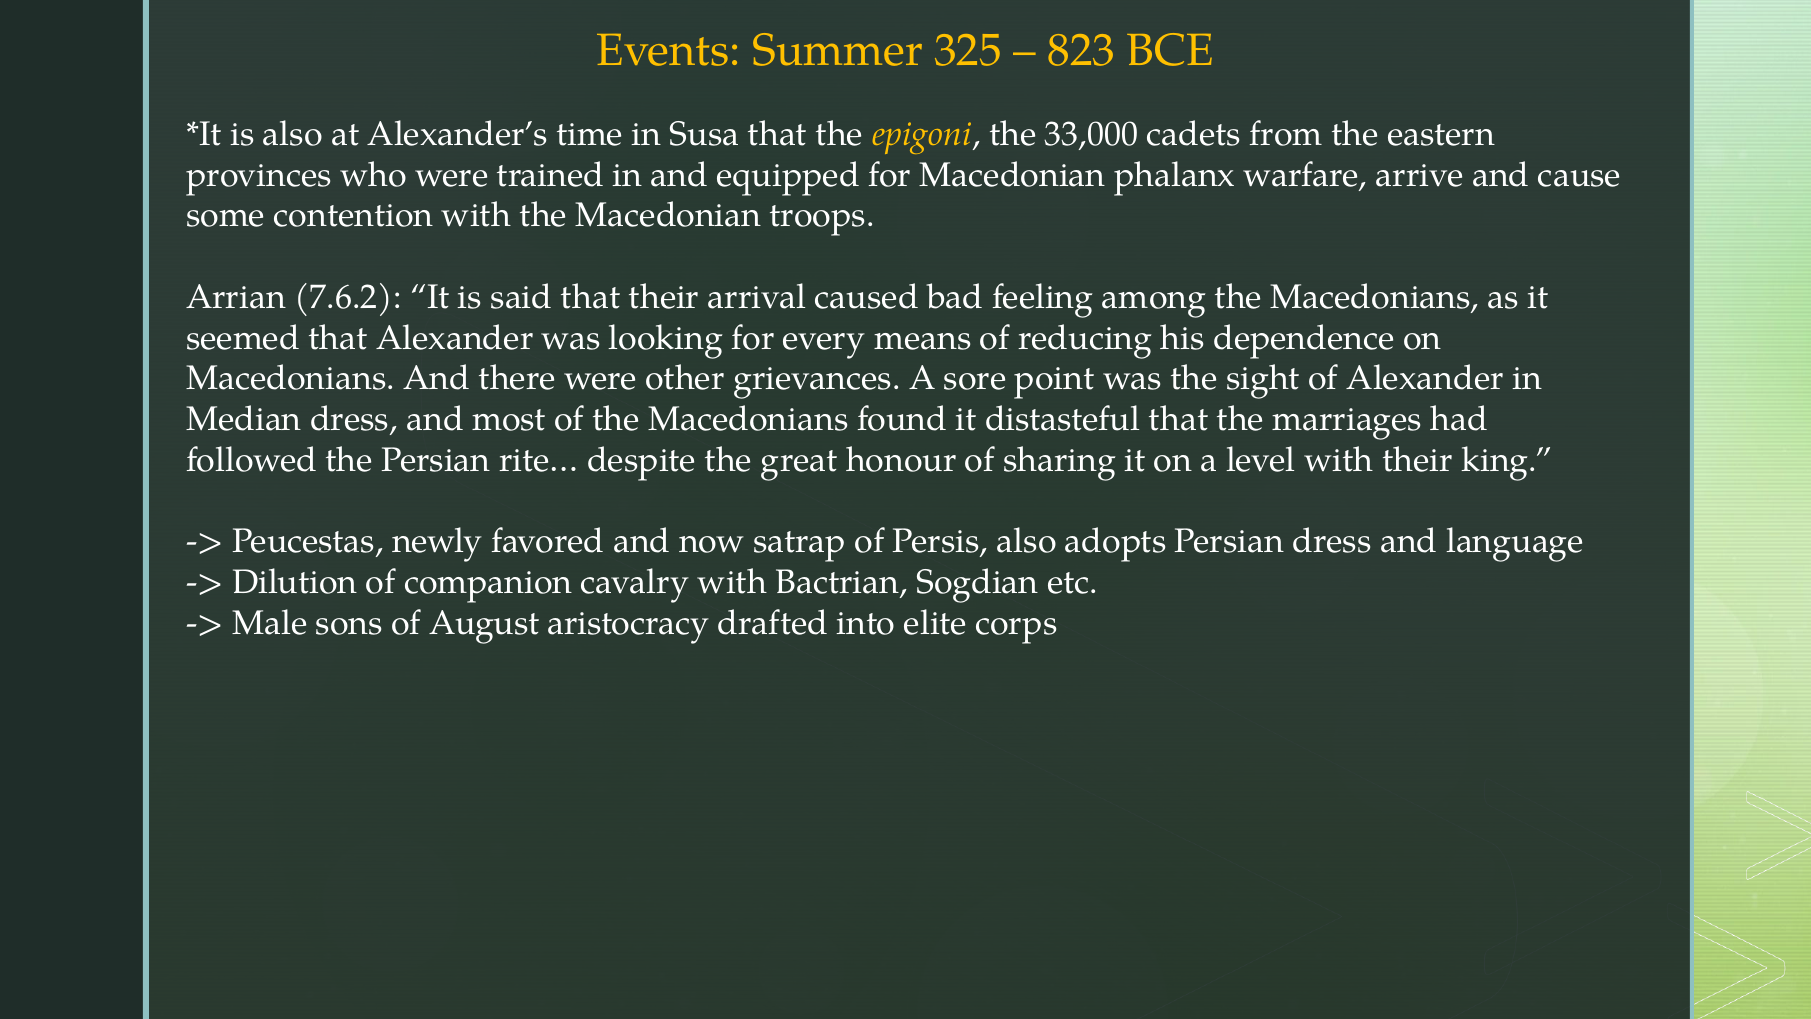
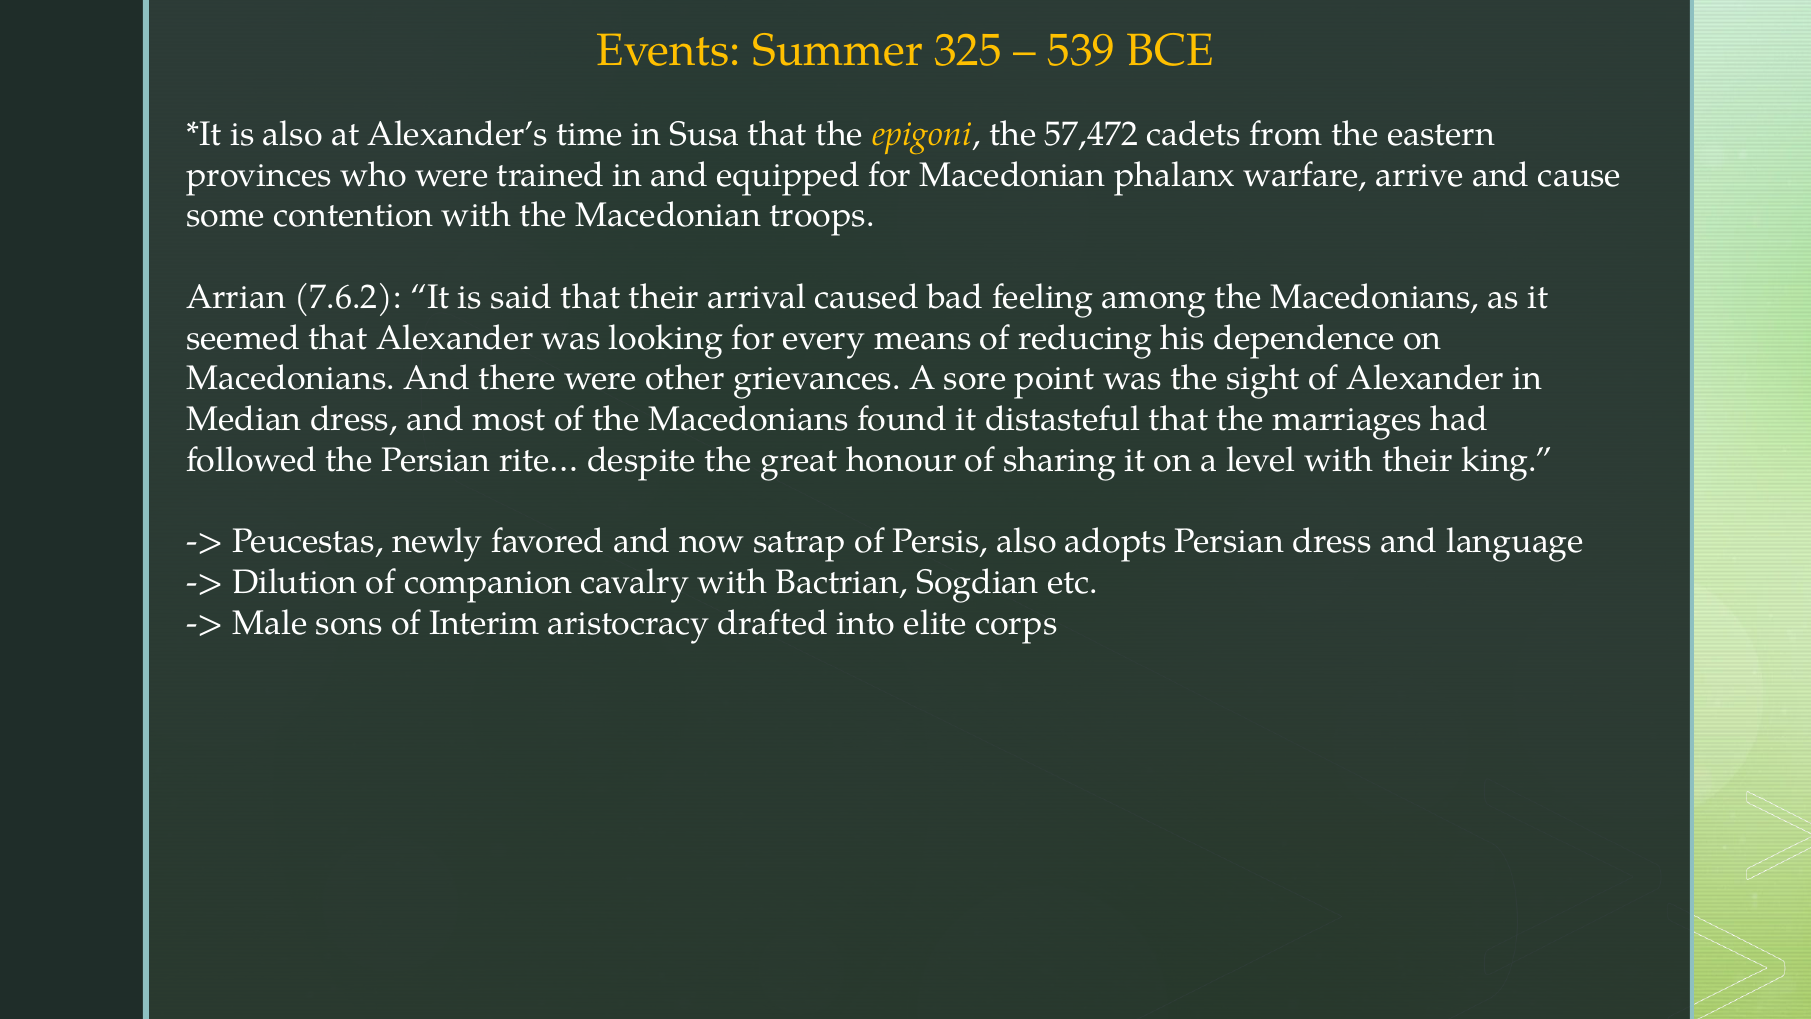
823: 823 -> 539
33,000: 33,000 -> 57,472
August: August -> Interim
